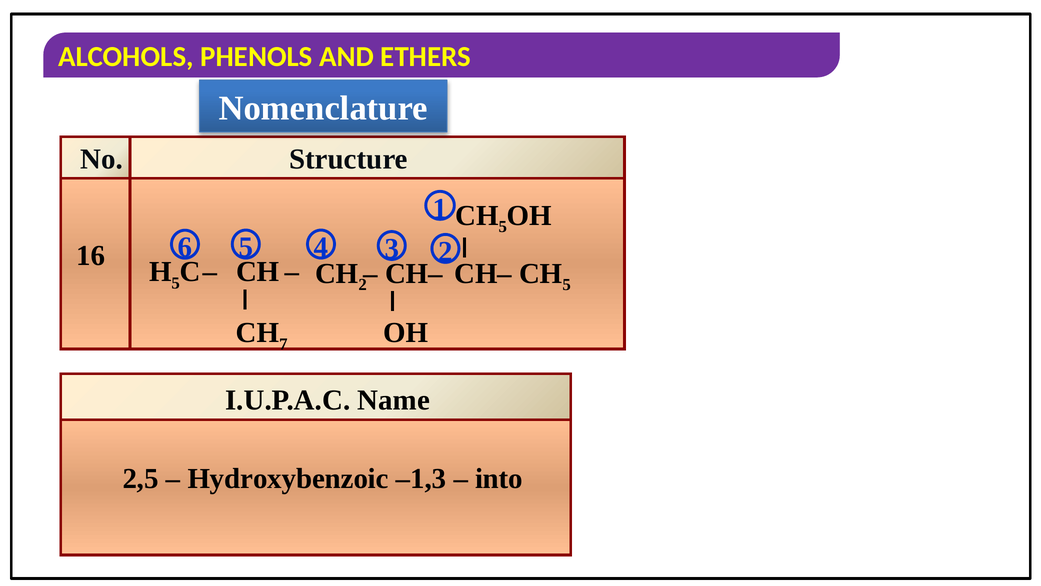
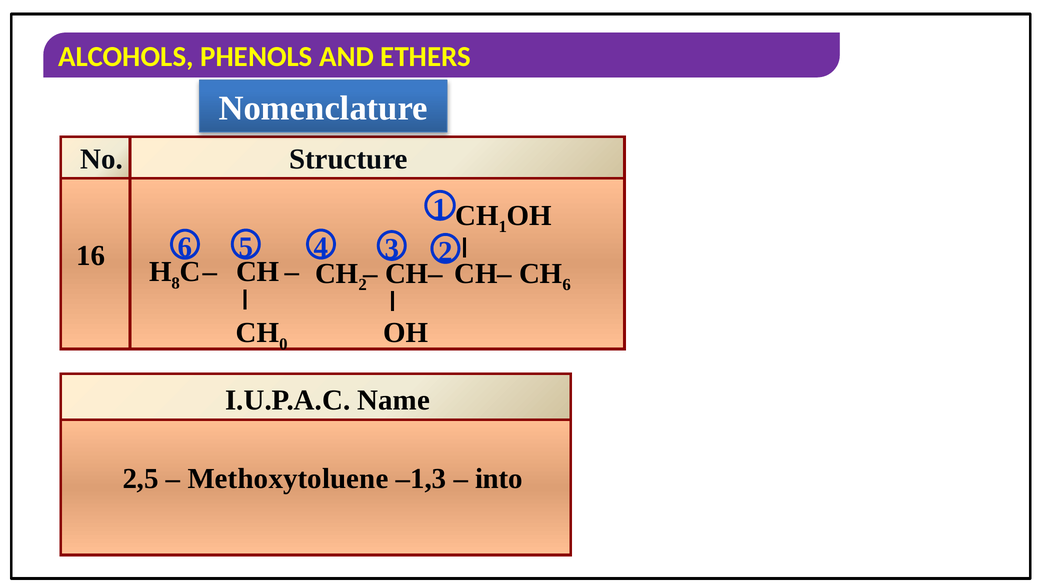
5 at (503, 227): 5 -> 1
5 at (176, 283): 5 -> 8
5 at (567, 285): 5 -> 6
7: 7 -> 0
Hydroxybenzoic: Hydroxybenzoic -> Methoxytoluene
